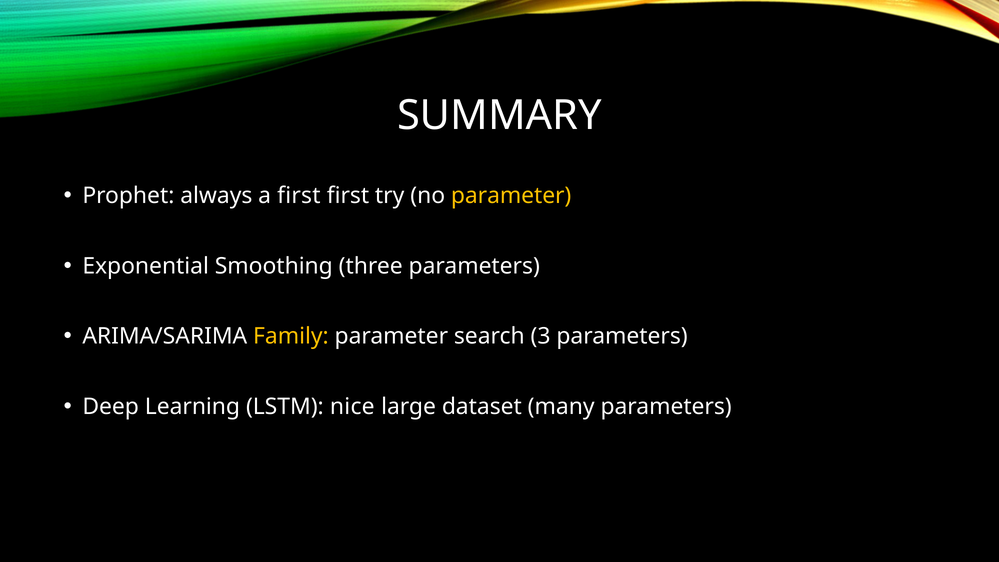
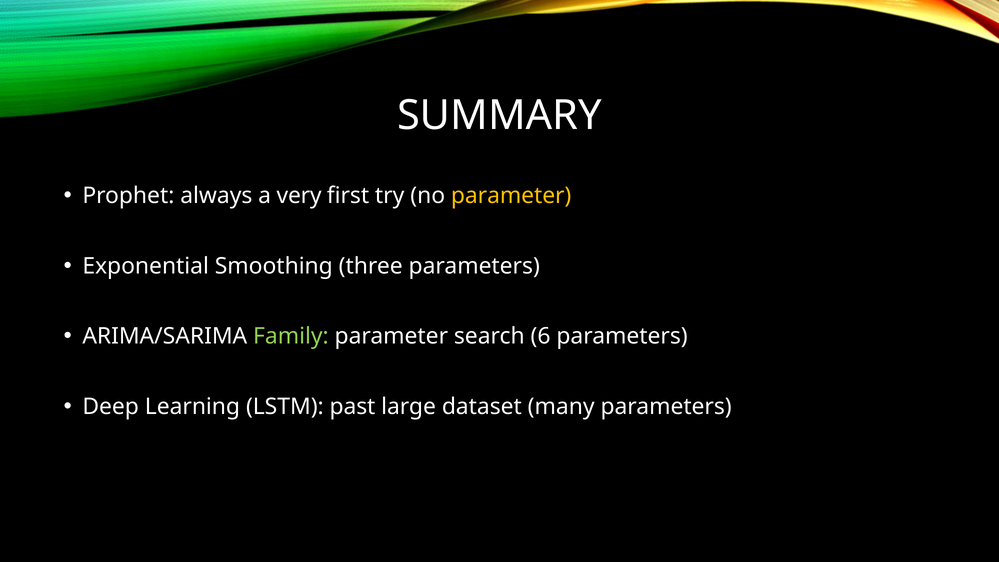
a first: first -> very
Family colour: yellow -> light green
3: 3 -> 6
nice: nice -> past
